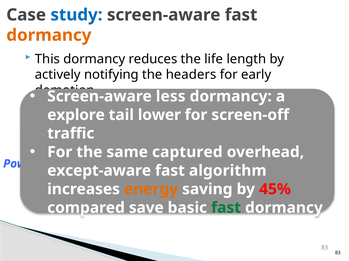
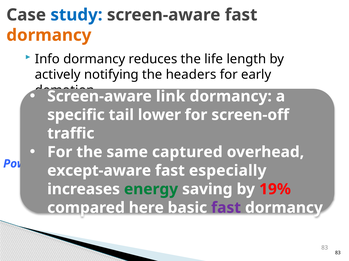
This: This -> Info
less: less -> link
explore: explore -> specific
algorithm: algorithm -> especially
energy colour: orange -> green
45%: 45% -> 19%
save: save -> here
fast at (226, 208) colour: green -> purple
